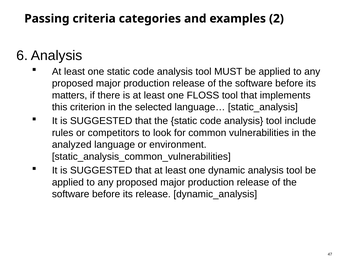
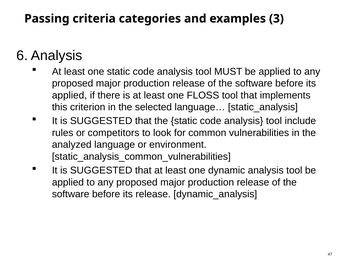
2: 2 -> 3
matters at (70, 95): matters -> applied
